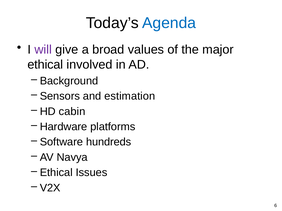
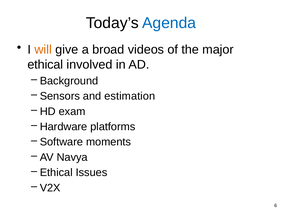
will colour: purple -> orange
values: values -> videos
cabin: cabin -> exam
hundreds: hundreds -> moments
